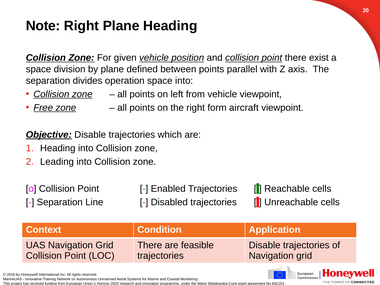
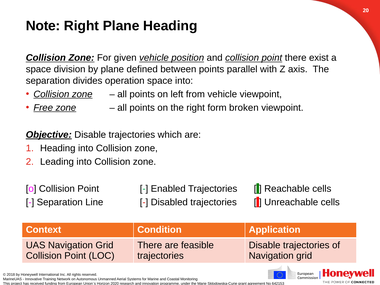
aircraft: aircraft -> broken
